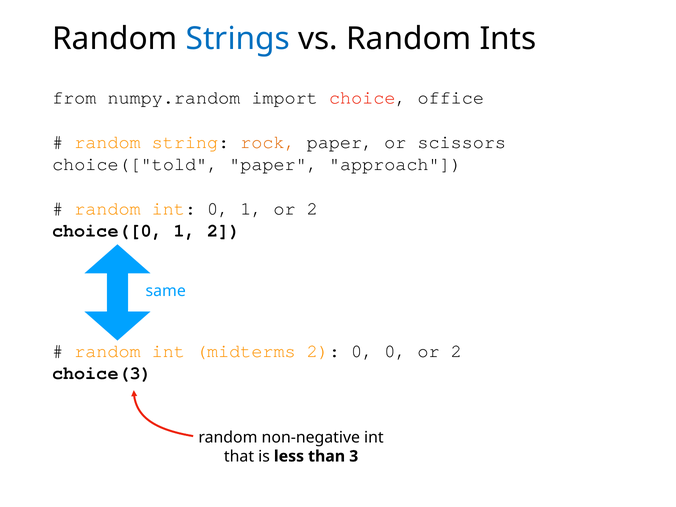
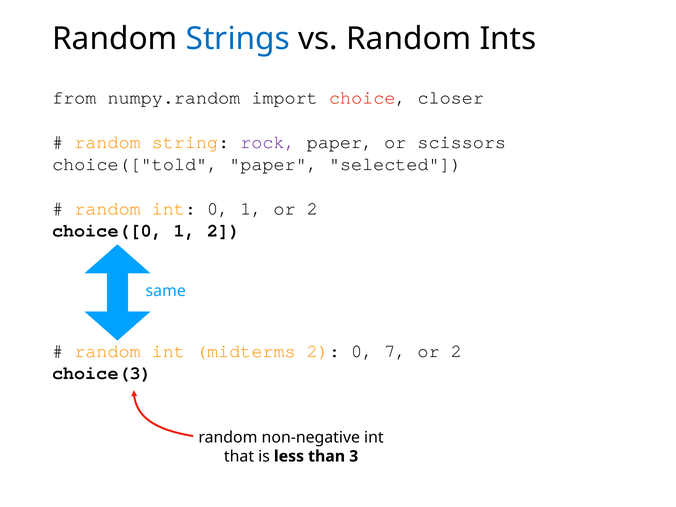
office: office -> closer
rock colour: orange -> purple
approach: approach -> selected
0 0: 0 -> 7
